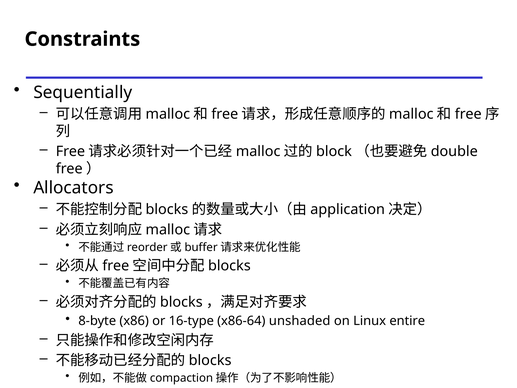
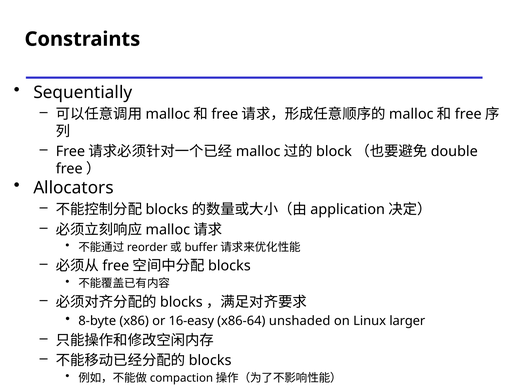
16-type: 16-type -> 16-easy
entire: entire -> larger
